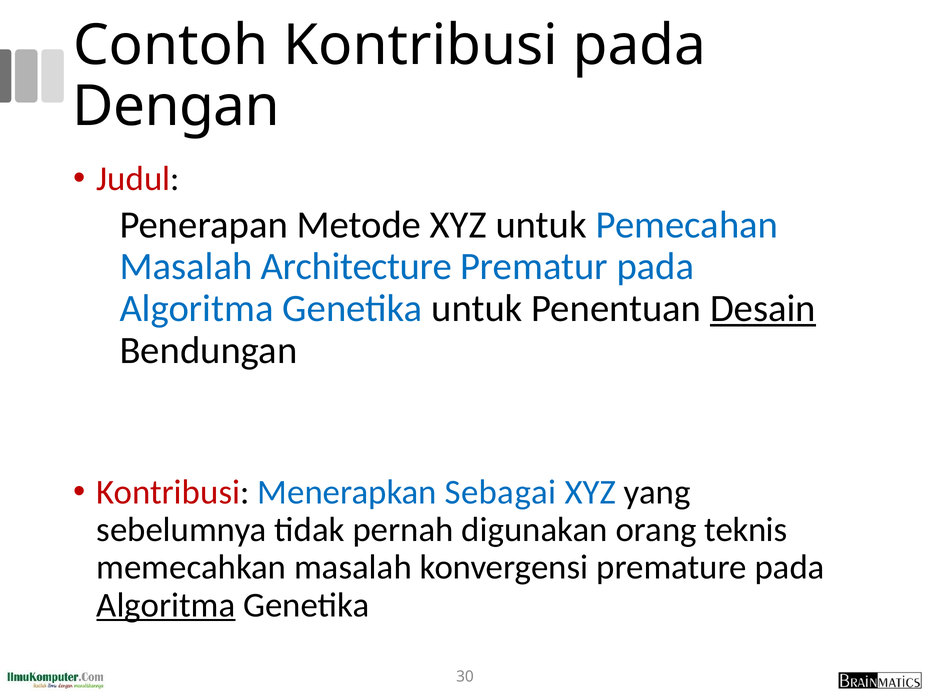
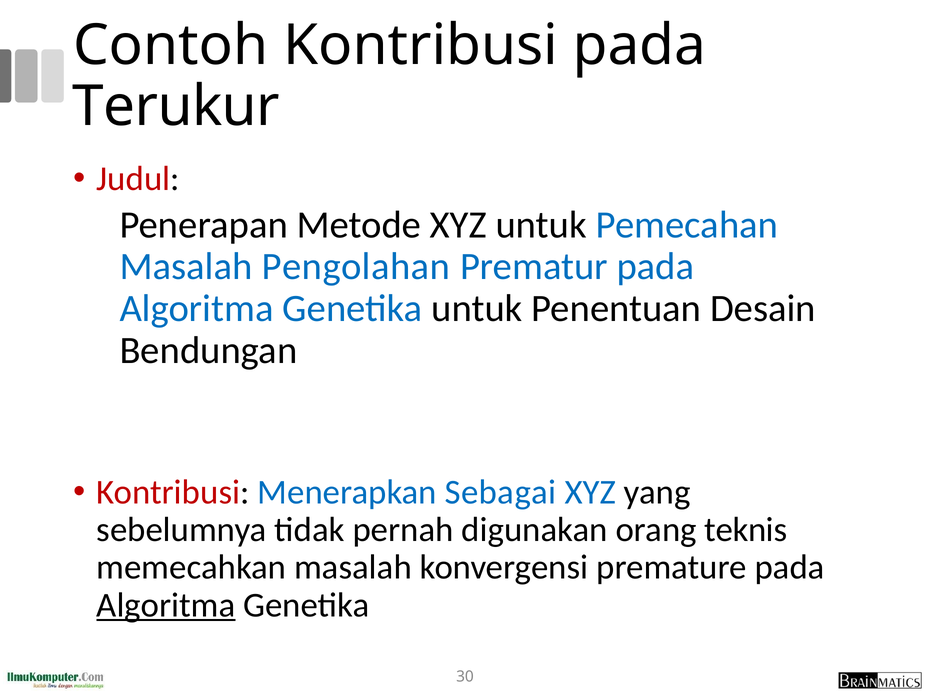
Dengan: Dengan -> Terukur
Architecture: Architecture -> Pengolahan
Desain underline: present -> none
